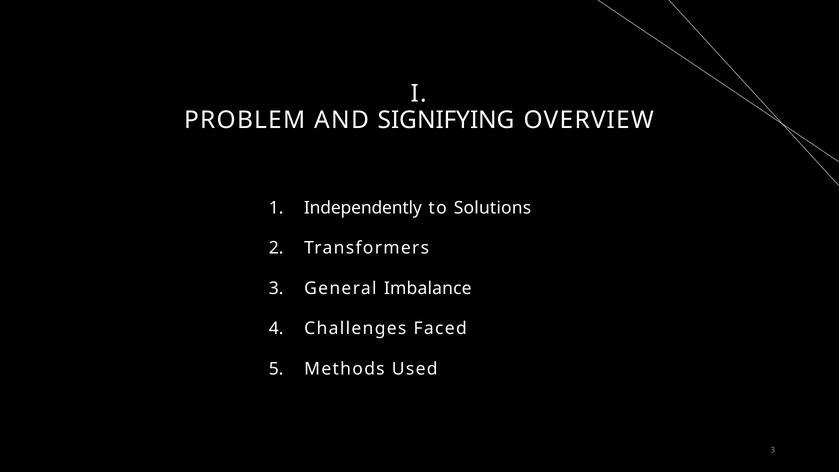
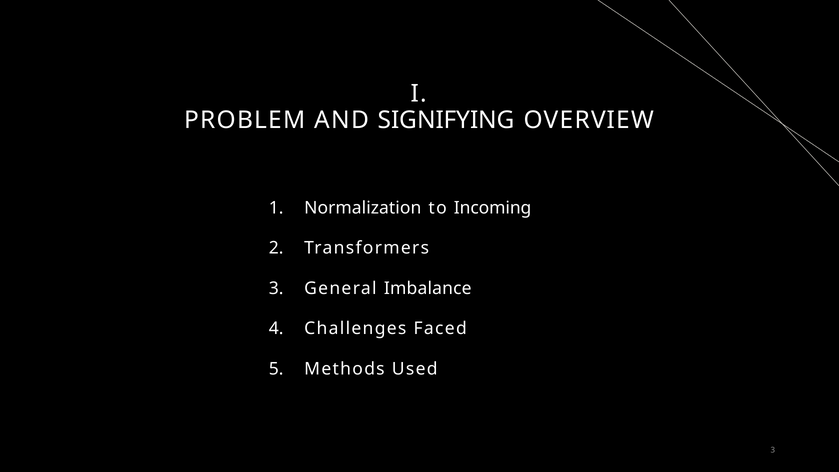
Independently: Independently -> Normalization
Solutions: Solutions -> Incoming
